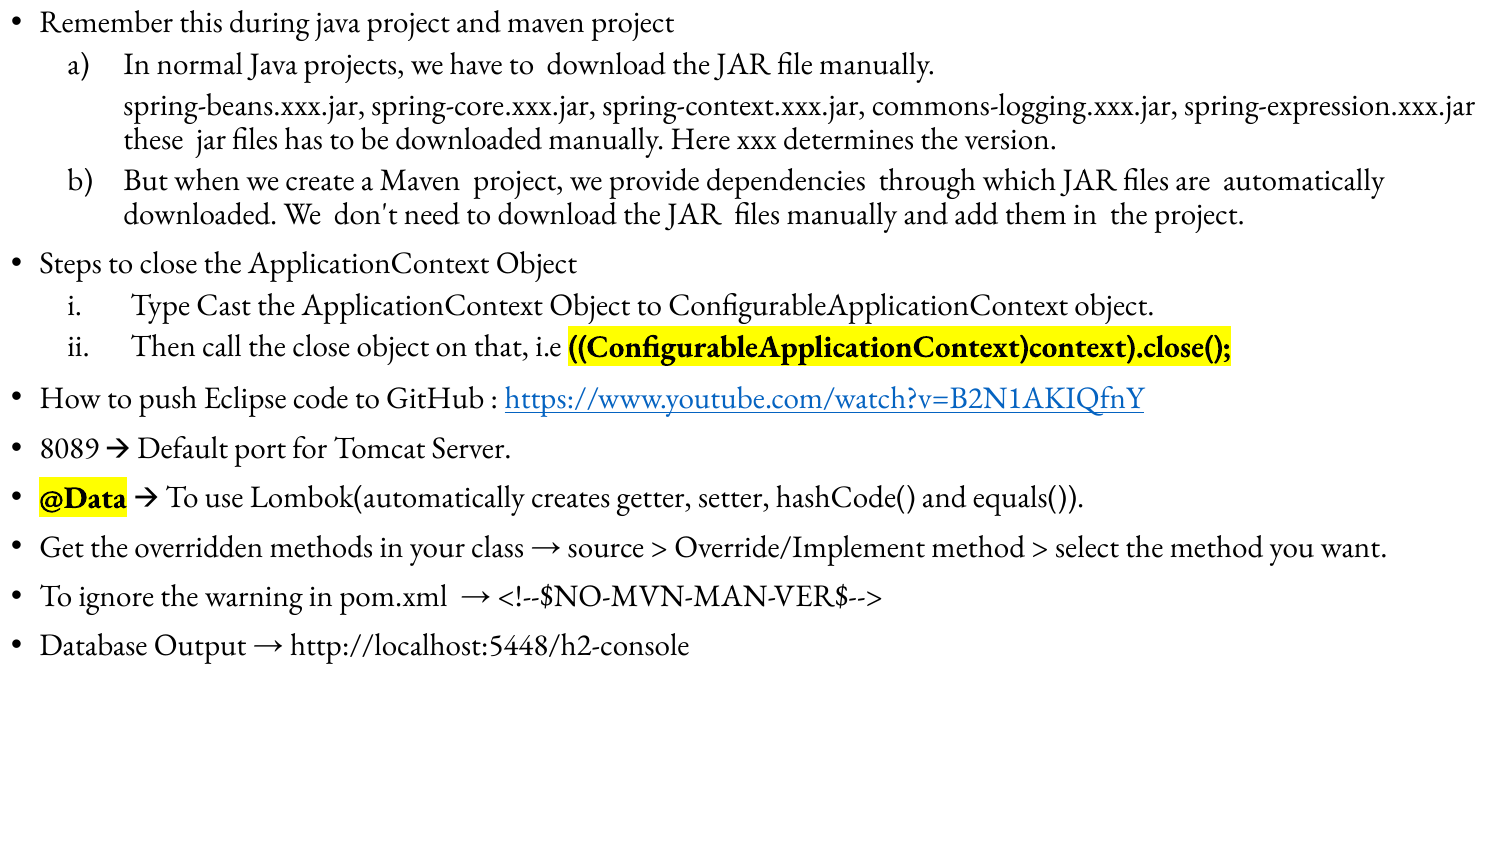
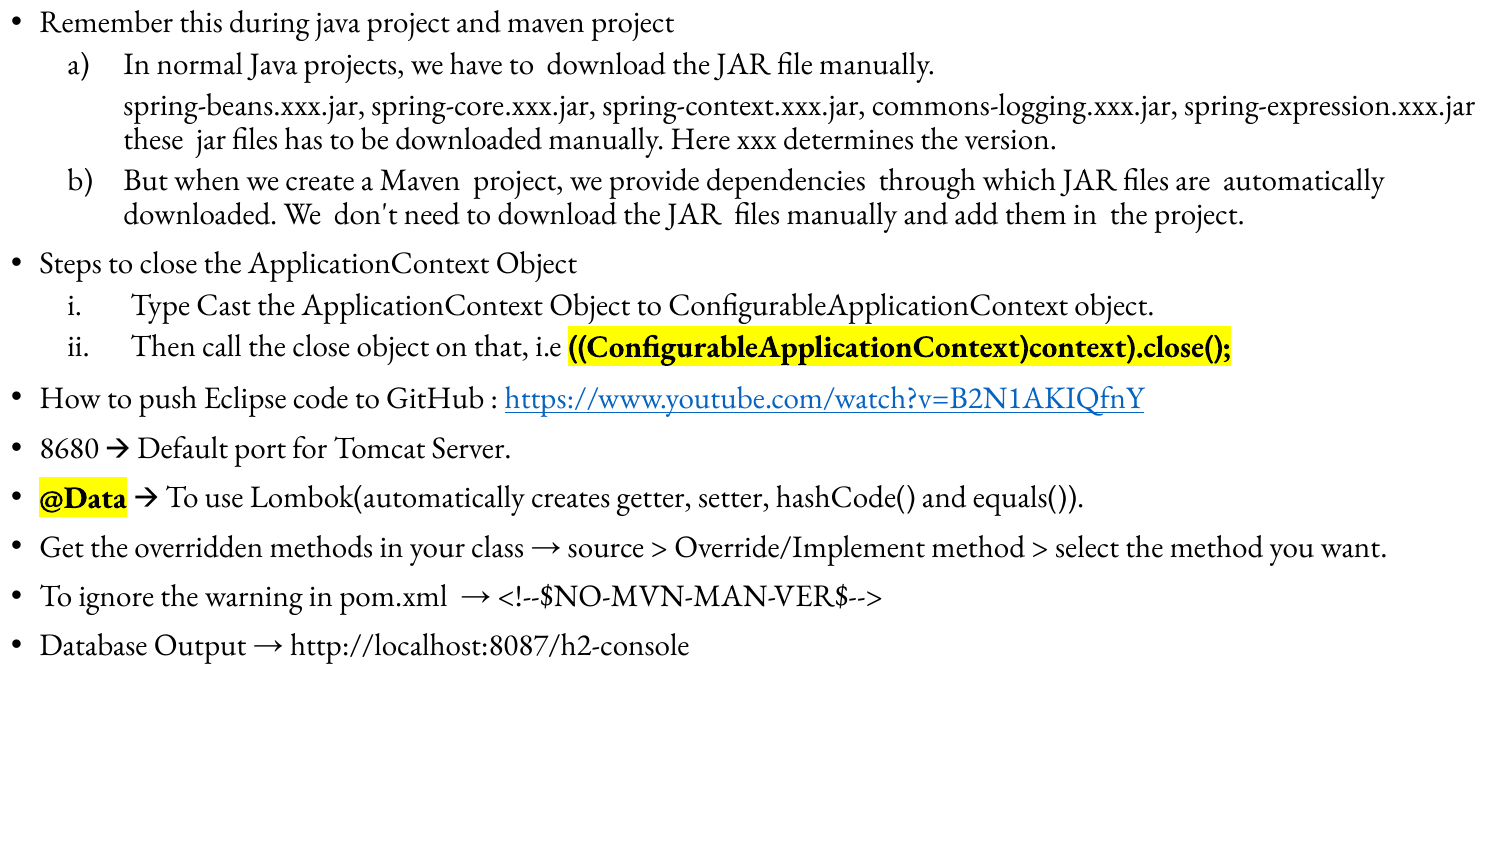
8089: 8089 -> 8680
http://localhost:5448/h2-console: http://localhost:5448/h2-console -> http://localhost:8087/h2-console
